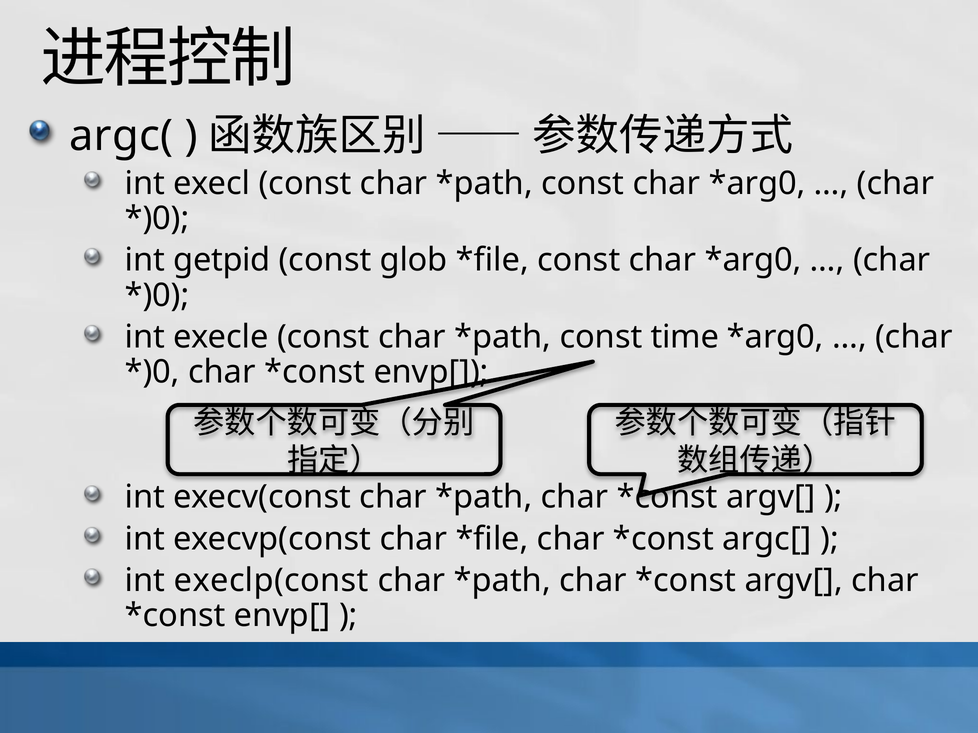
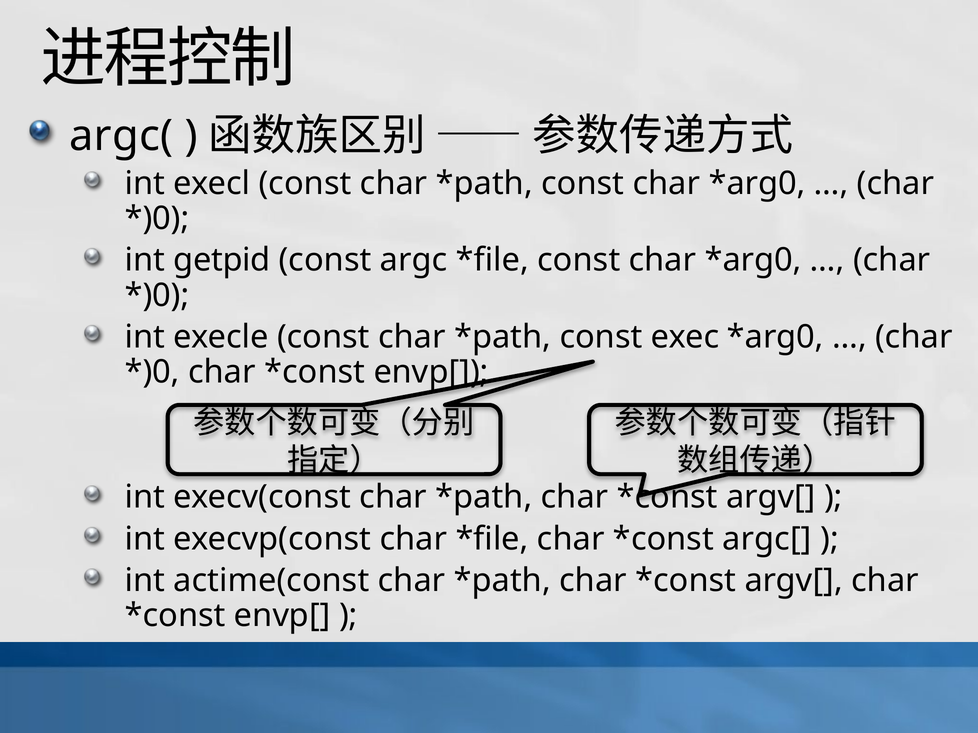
glob: glob -> argc
time: time -> exec
execlp(const: execlp(const -> actime(const
